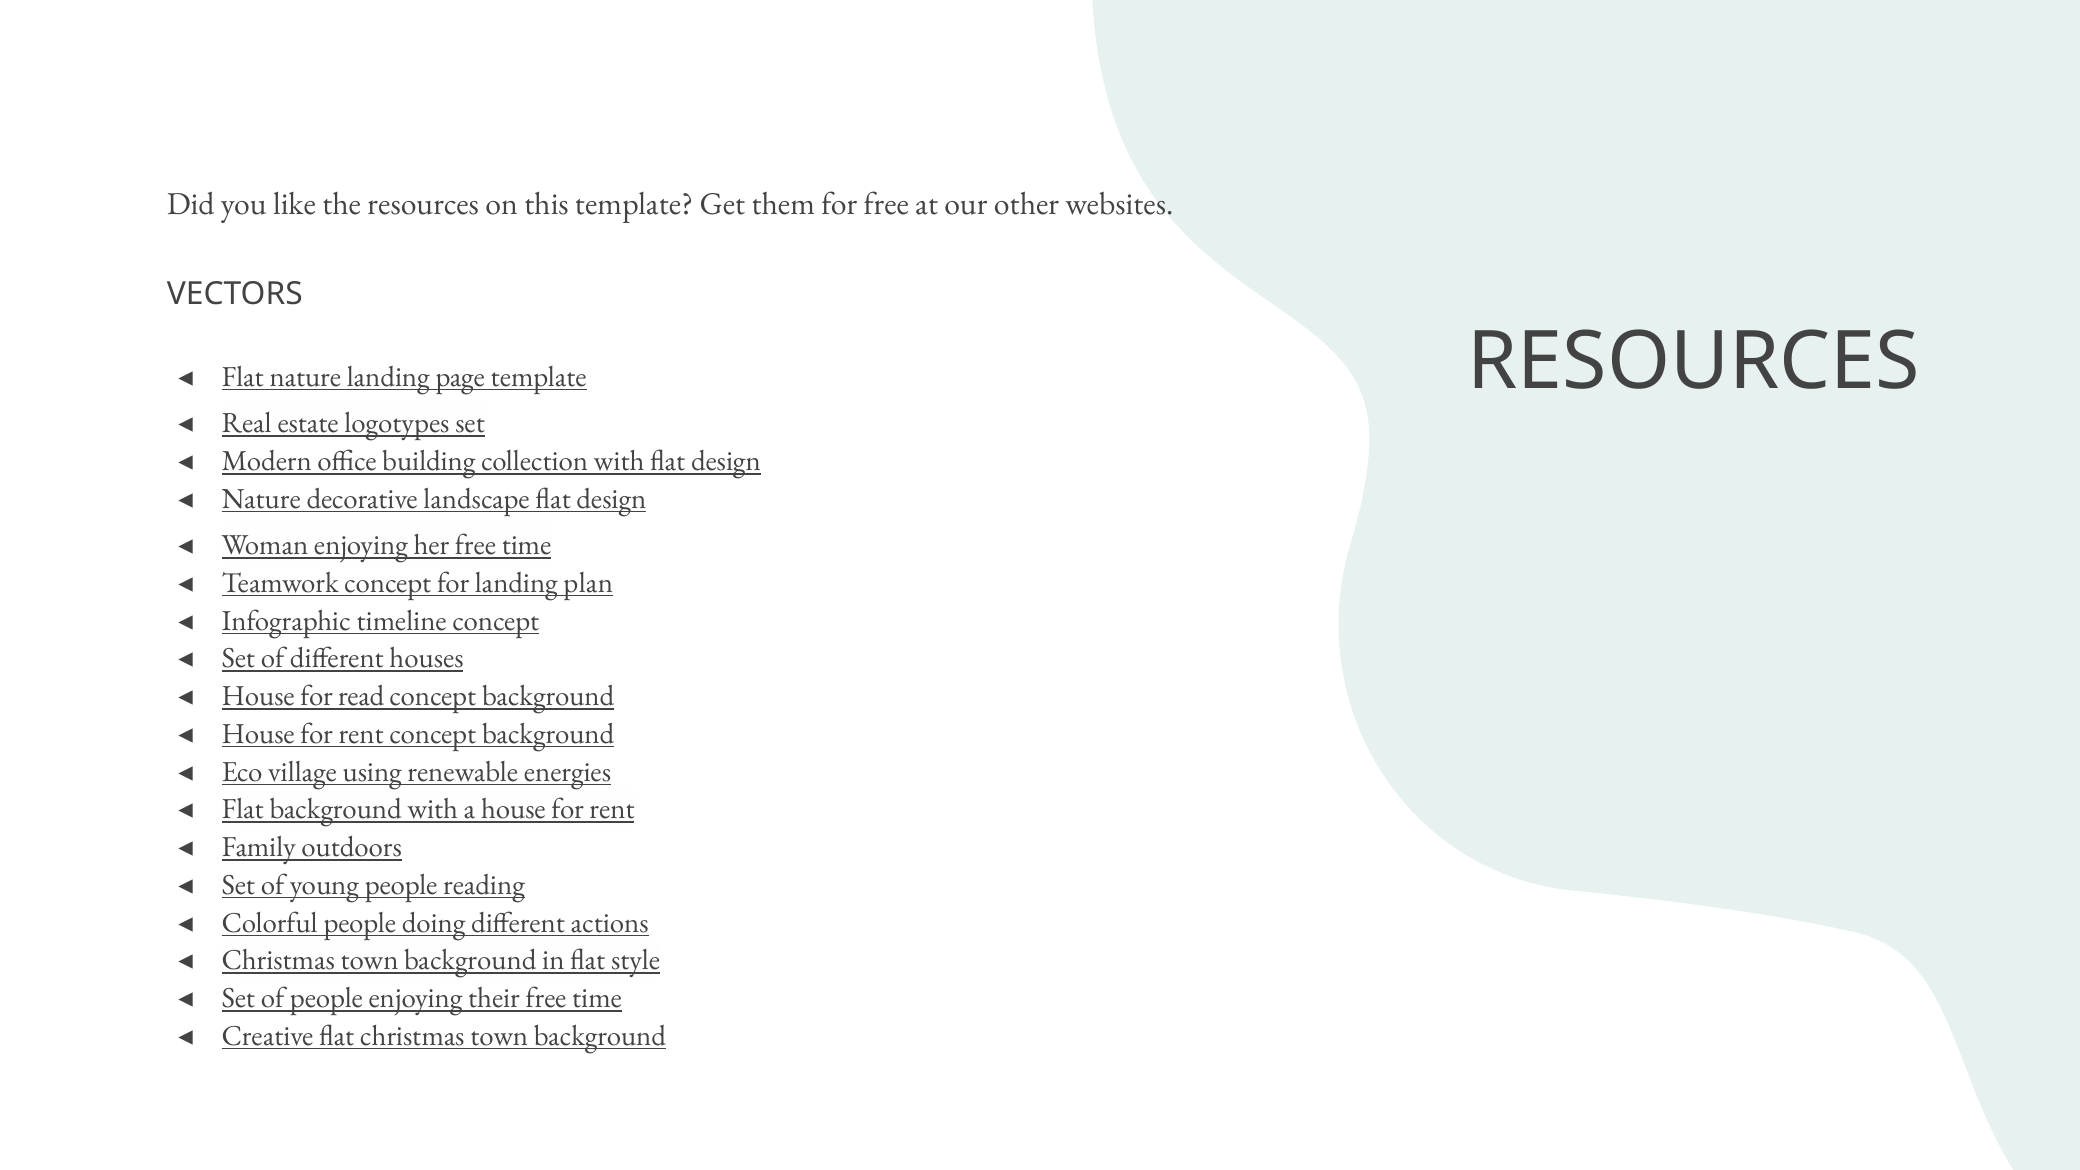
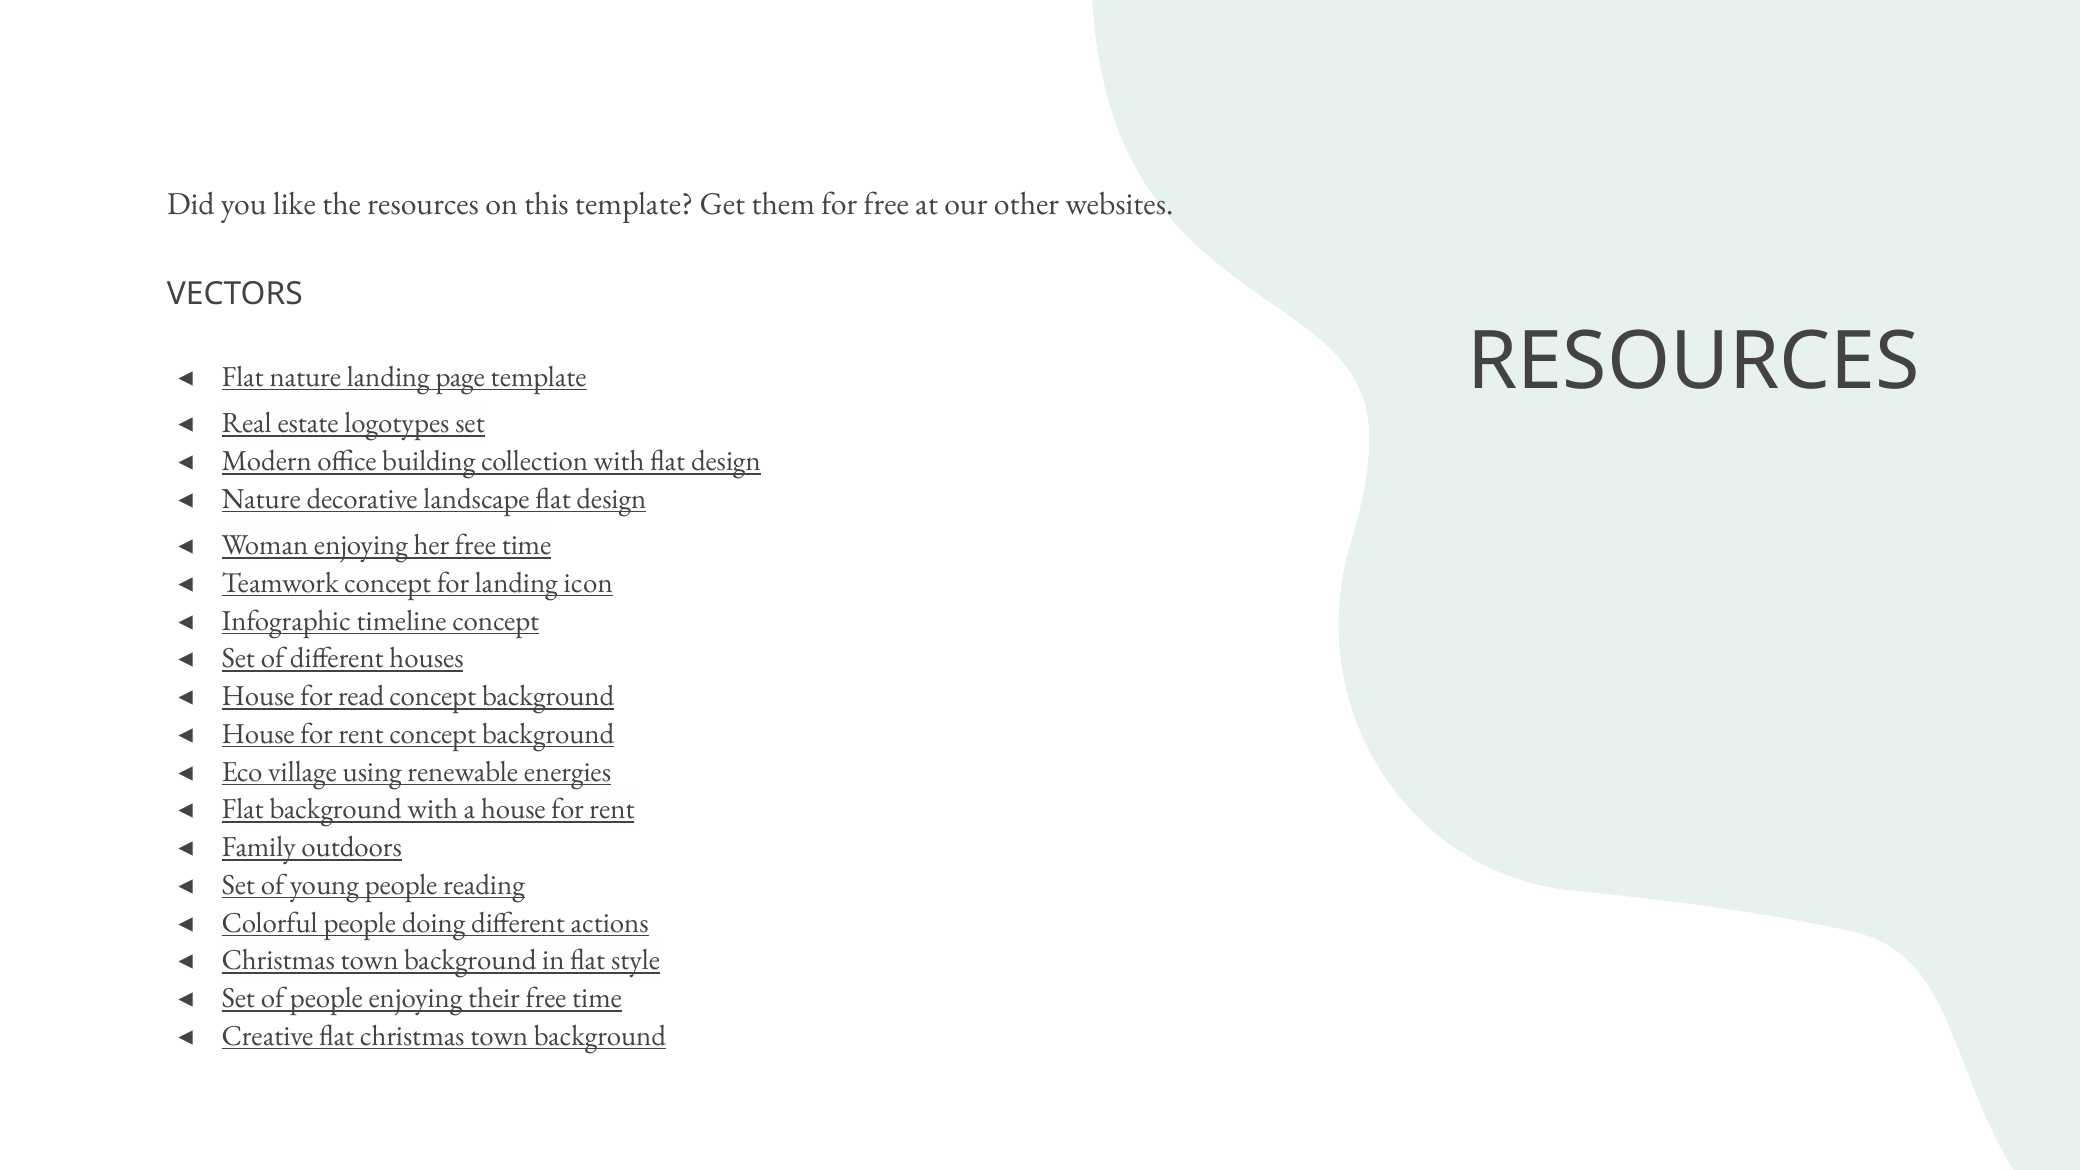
plan: plan -> icon
